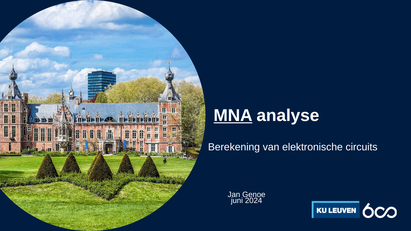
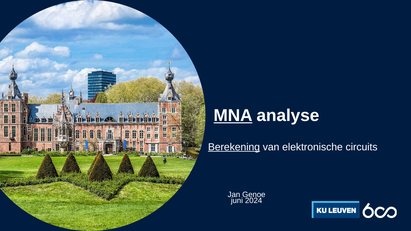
Berekening underline: none -> present
